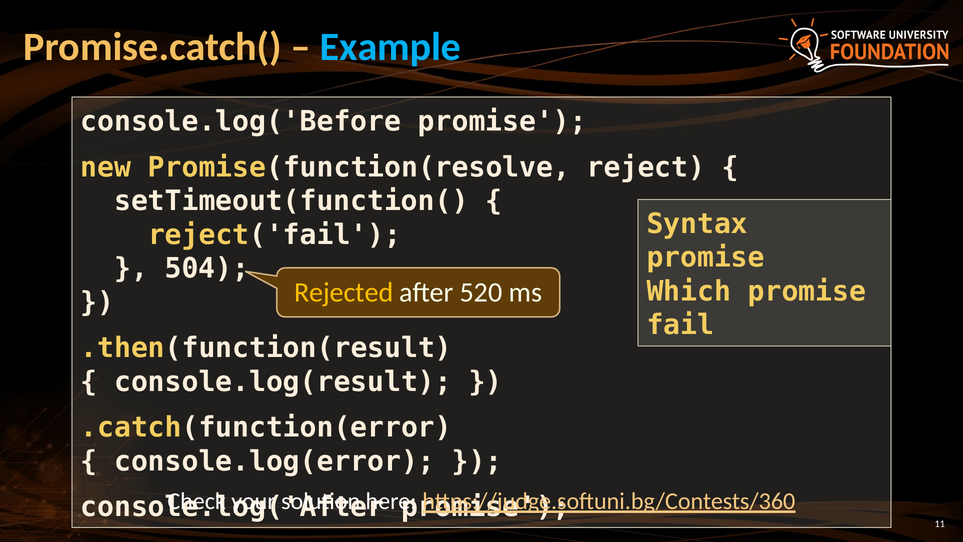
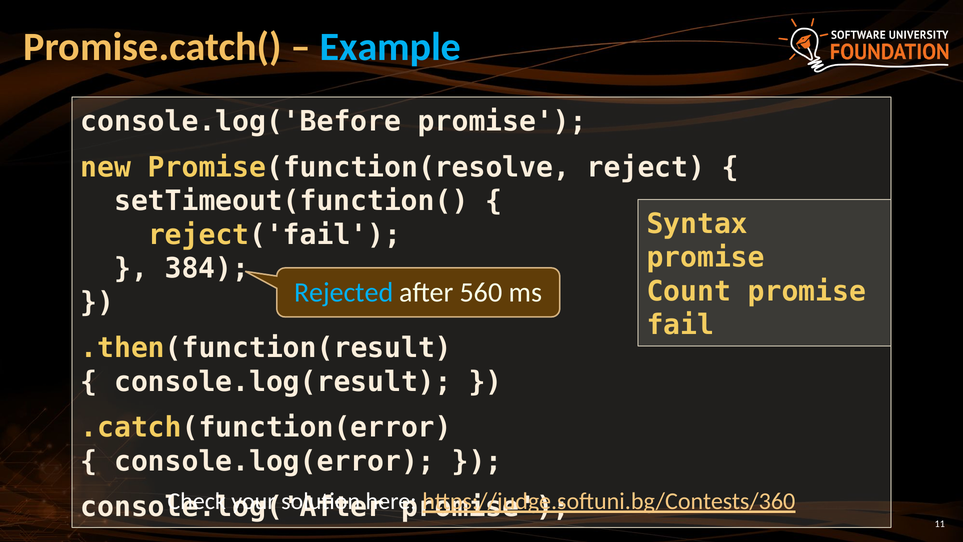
504: 504 -> 384
Which: Which -> Count
Rejected colour: yellow -> light blue
520: 520 -> 560
